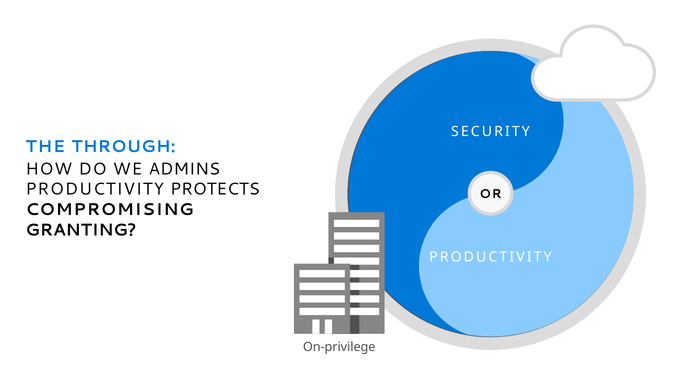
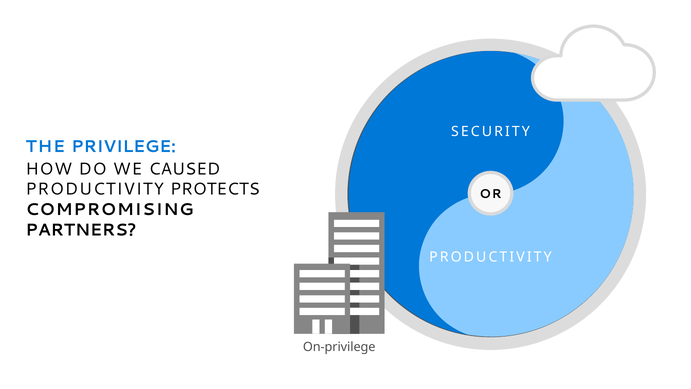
THROUGH: THROUGH -> PRIVILEGE
ADMINS: ADMINS -> CAUSED
GRANTING: GRANTING -> PARTNERS
